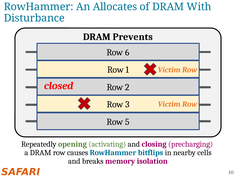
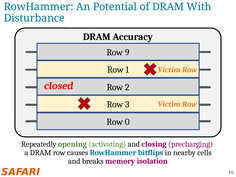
Allocates: Allocates -> Potential
Prevents: Prevents -> Accuracy
6: 6 -> 9
5: 5 -> 0
